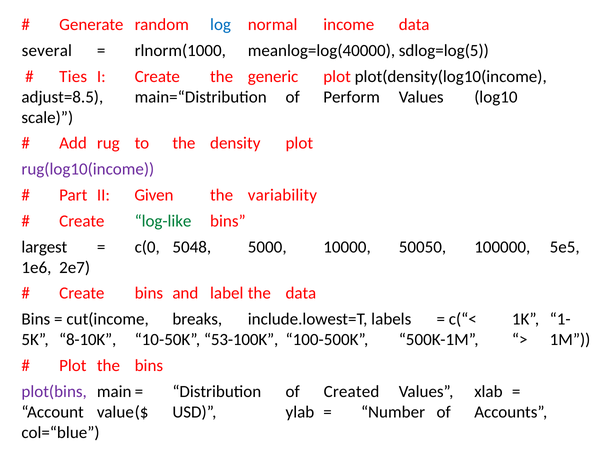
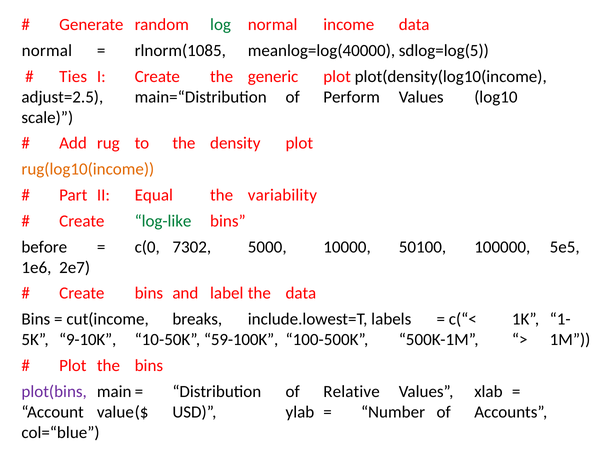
log colour: blue -> green
several at (47, 51): several -> normal
rlnorm(1000: rlnorm(1000 -> rlnorm(1085
adjust=8.5: adjust=8.5 -> adjust=2.5
rug(log10(income colour: purple -> orange
Given: Given -> Equal
largest: largest -> before
5048: 5048 -> 7302
50050: 50050 -> 50100
8-10K: 8-10K -> 9-10K
53-100K: 53-100K -> 59-100K
Created: Created -> Relative
